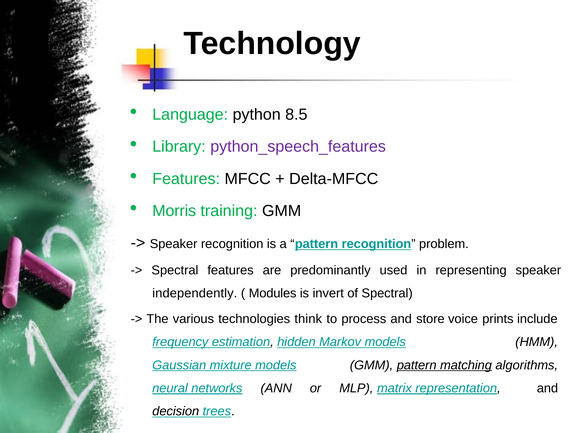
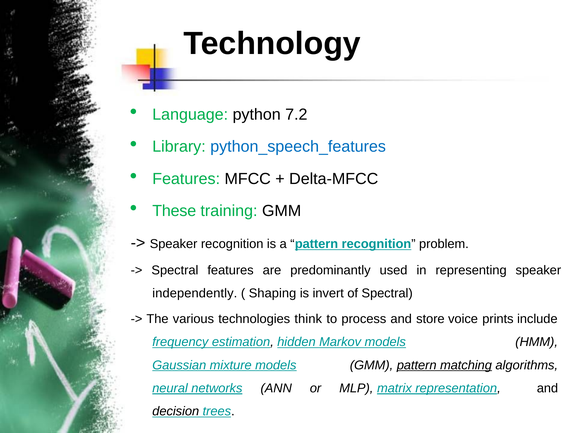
8.5: 8.5 -> 7.2
python_speech_features colour: purple -> blue
Morris: Morris -> These
Modules: Modules -> Shaping
